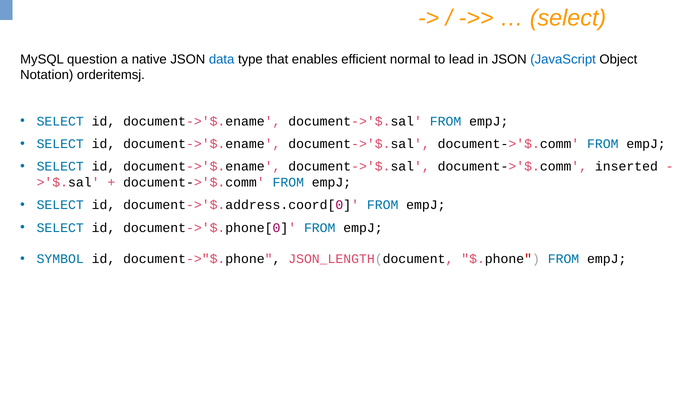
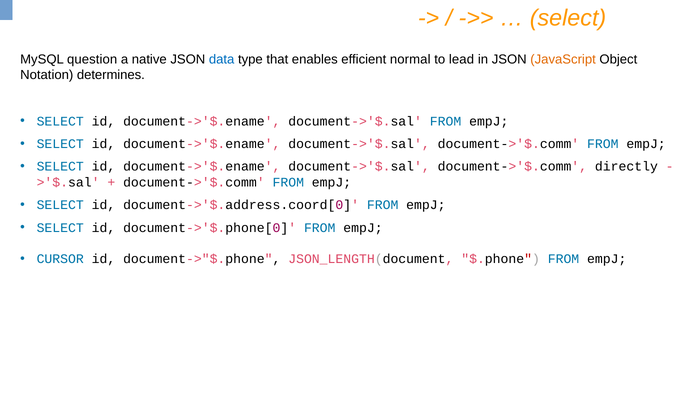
JavaScript colour: blue -> orange
orderitemsj: orderitemsj -> determines
inserted: inserted -> directly
SYMBOL: SYMBOL -> CURSOR
